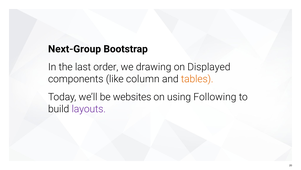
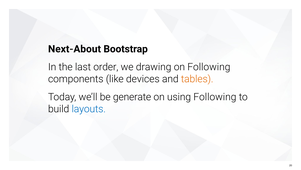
Next-Group: Next-Group -> Next-About
on Displayed: Displayed -> Following
column: column -> devices
websites: websites -> generate
layouts colour: purple -> blue
